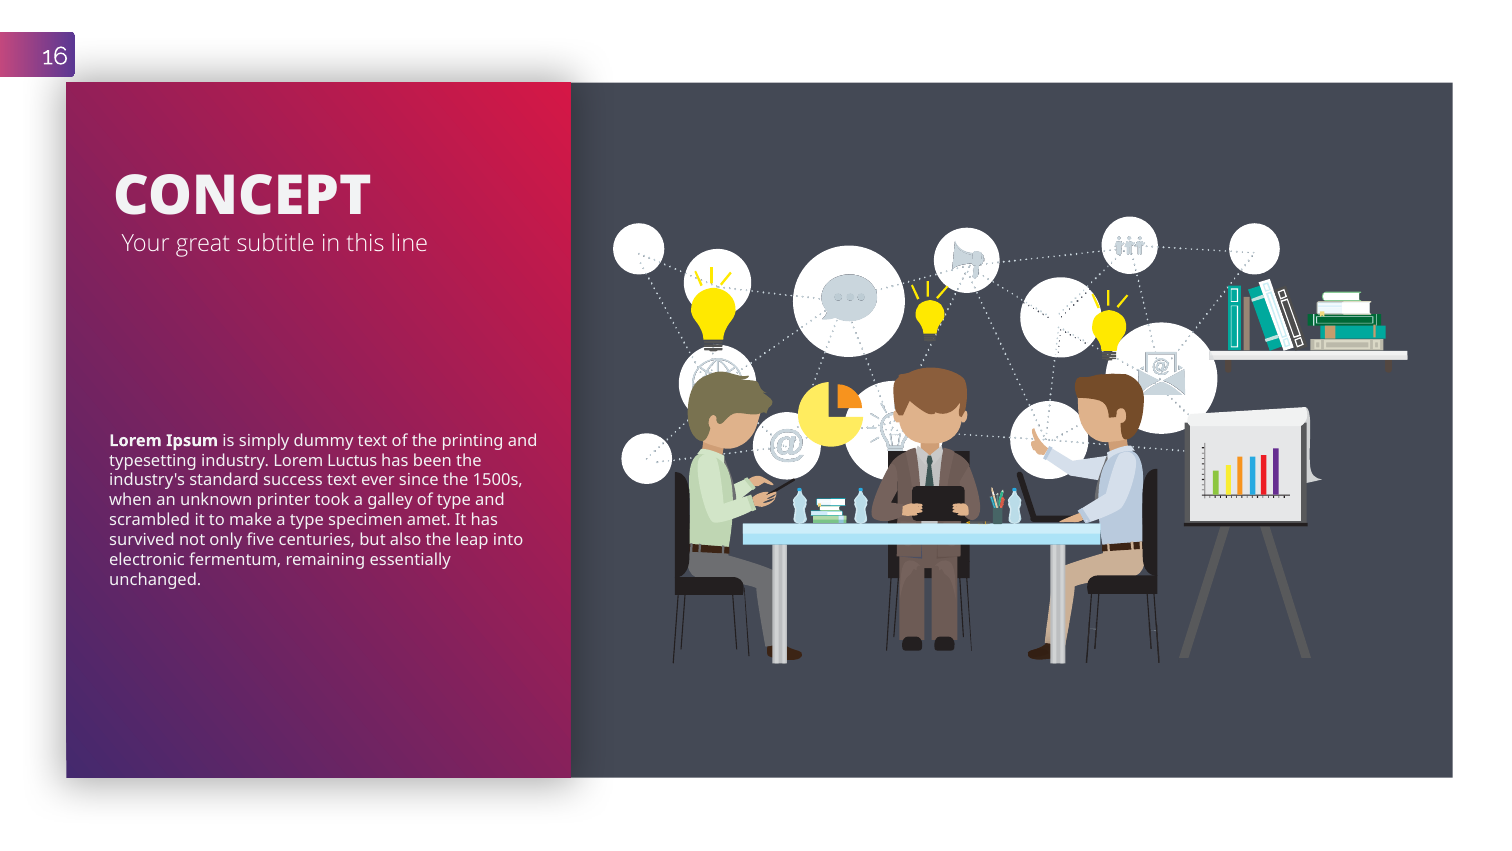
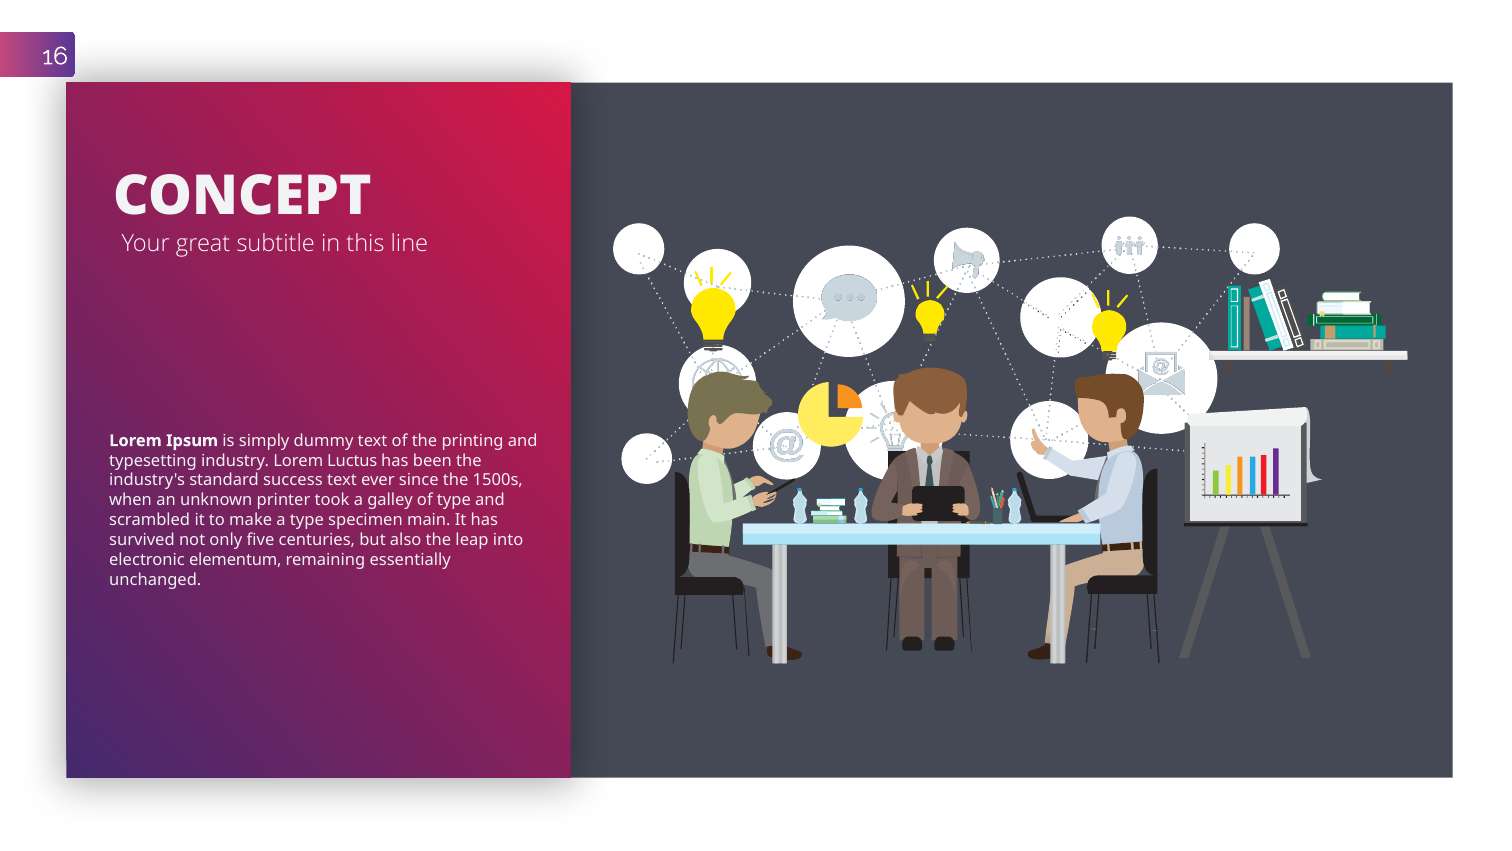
amet: amet -> main
fermentum: fermentum -> elementum
